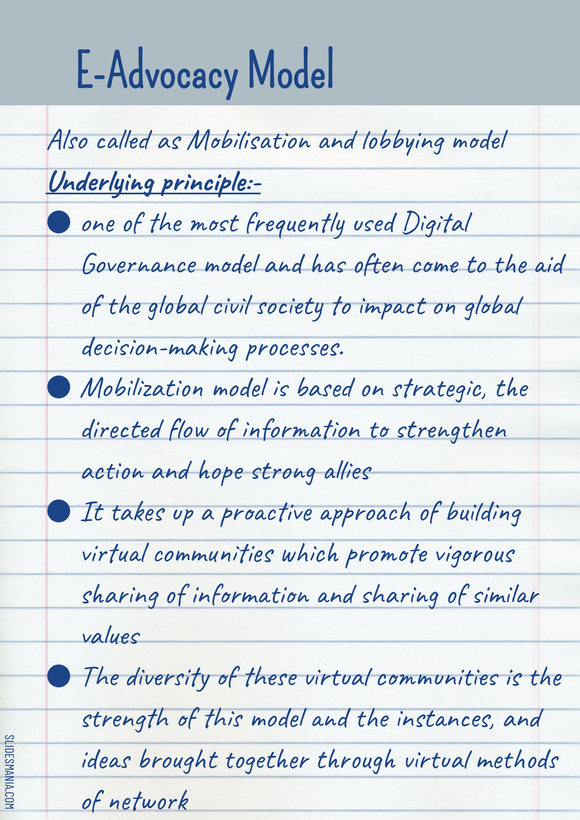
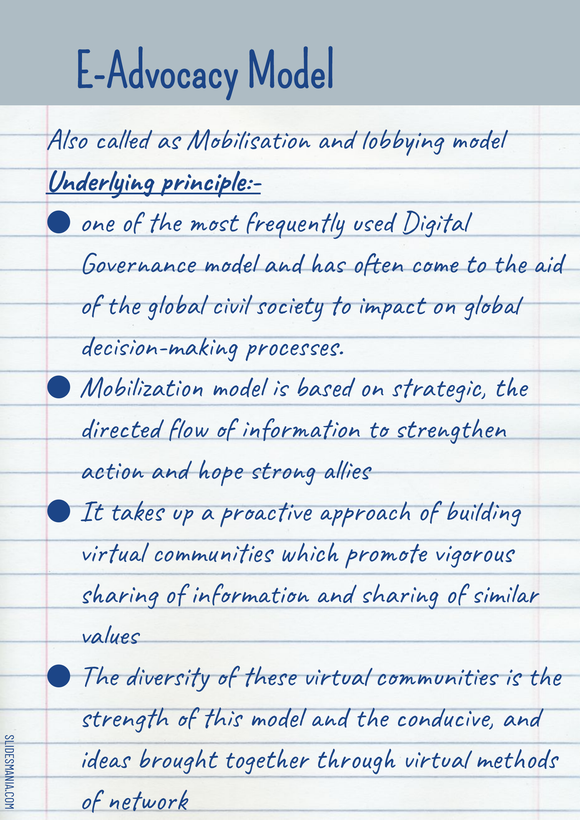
instances: instances -> conducive
